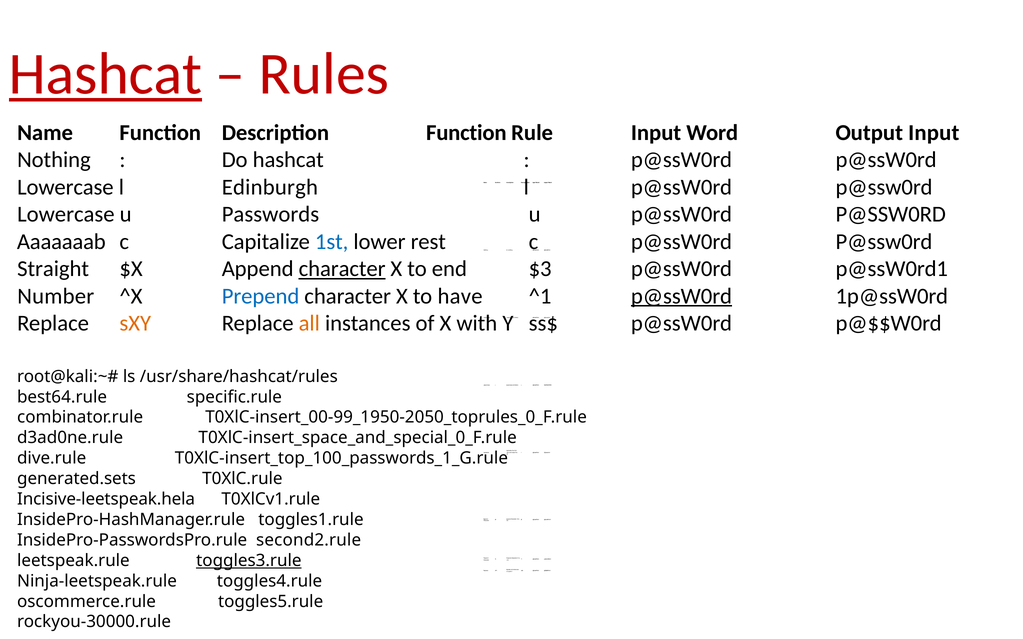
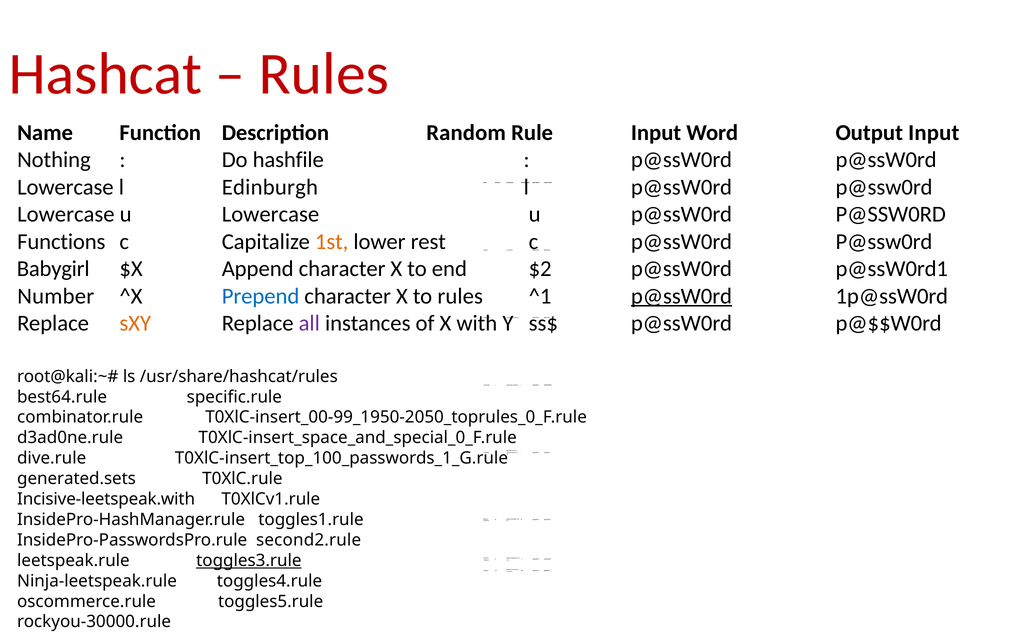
Hashcat at (105, 74) underline: present -> none
Description Function: Function -> Random
Do hashcat: hashcat -> hashfile
u Passwords: Passwords -> Lowercase
Aaaaaaab: Aaaaaaab -> Functions
1st colour: blue -> orange
Straight: Straight -> Babygirl
character at (342, 269) underline: present -> none
$3: $3 -> $2
to have: have -> rules
all at (309, 324) colour: orange -> purple
Incisive-leetspeak.hela: Incisive-leetspeak.hela -> Incisive-leetspeak.with
